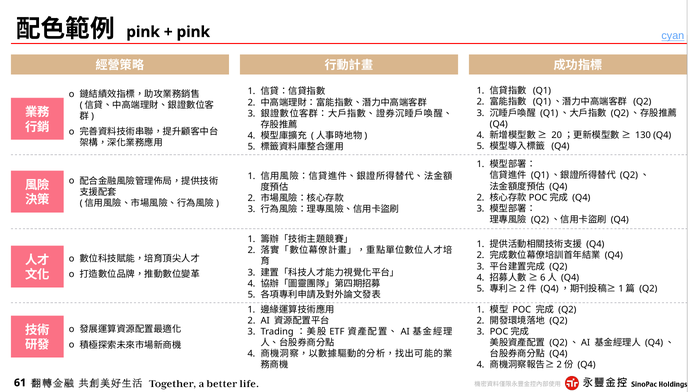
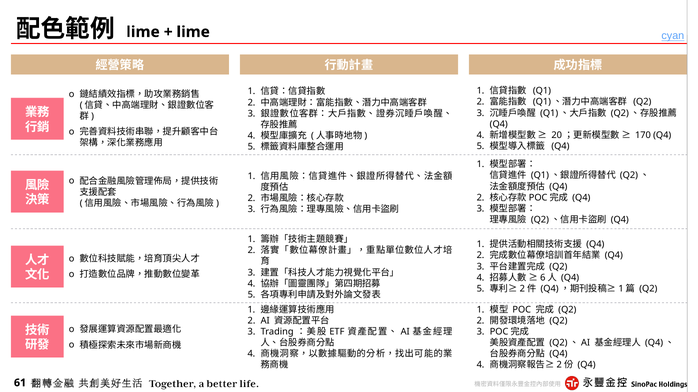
pink at (143, 32): pink -> lime
pink at (193, 32): pink -> lime
130: 130 -> 170
